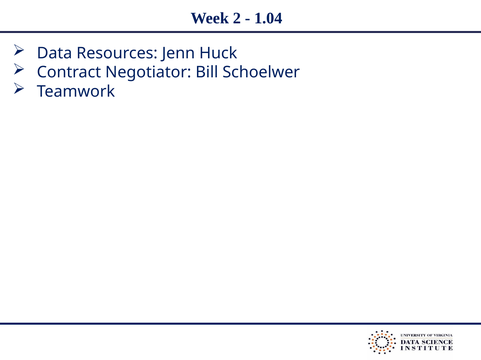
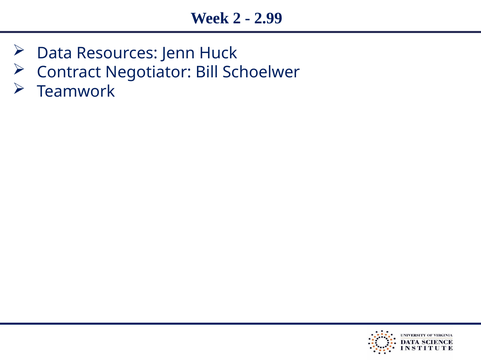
1.04: 1.04 -> 2.99
